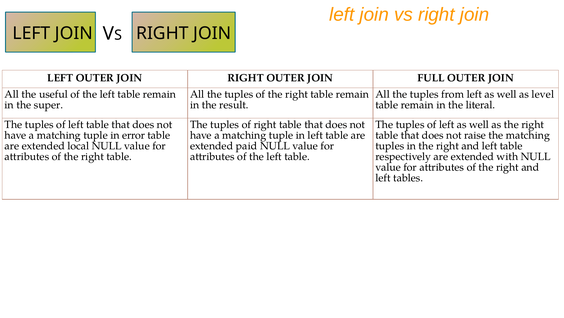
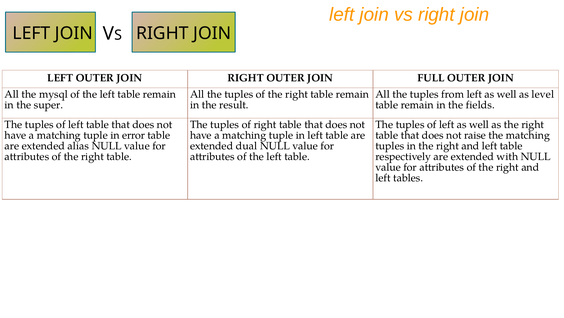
useful: useful -> mysql
literal: literal -> fields
local: local -> alias
paid: paid -> dual
